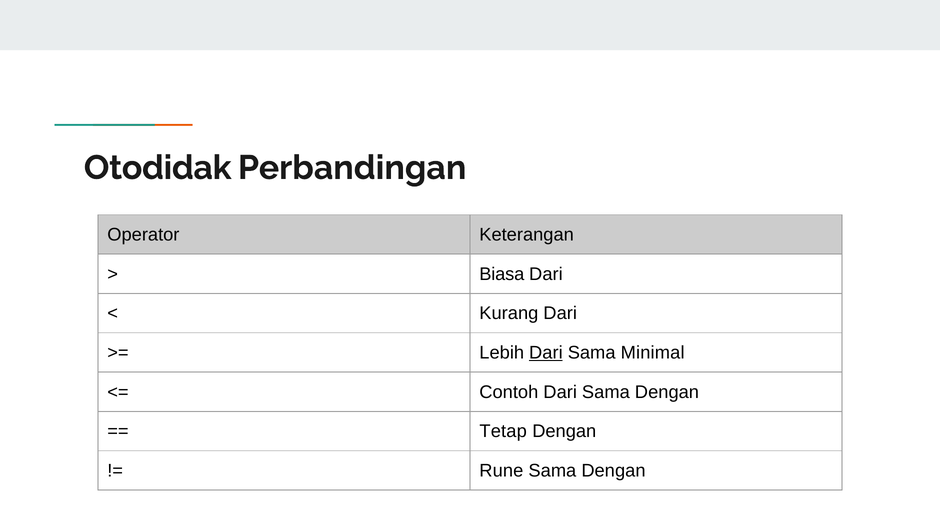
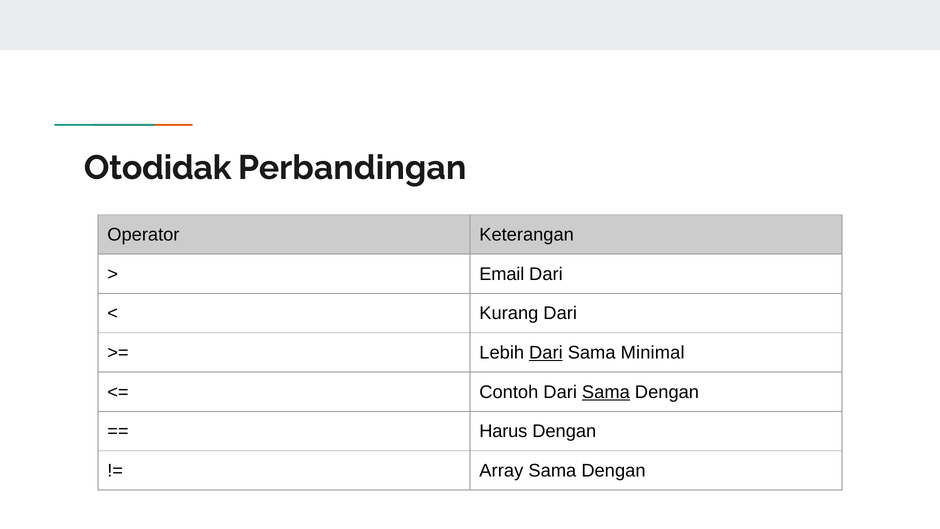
Biasa: Biasa -> Email
Sama at (606, 392) underline: none -> present
Tetap: Tetap -> Harus
Rune: Rune -> Array
